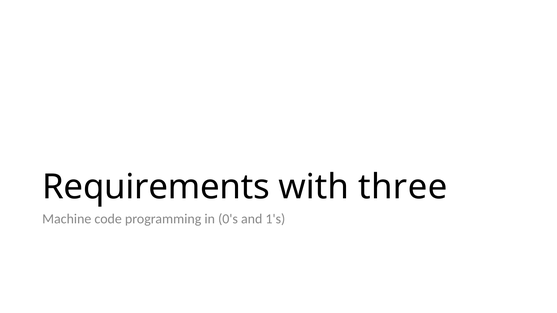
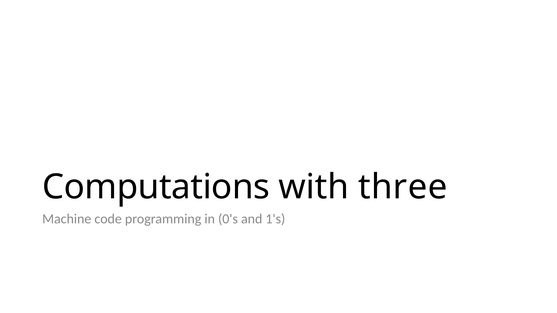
Requirements: Requirements -> Computations
